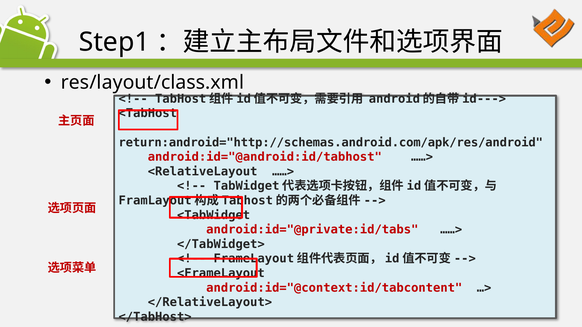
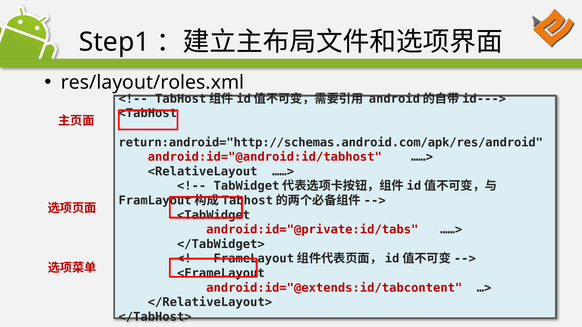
res/layout/class.xml: res/layout/class.xml -> res/layout/roles.xml
android:id="@context:id/tabcontent: android:id="@context:id/tabcontent -> android:id="@extends:id/tabcontent
